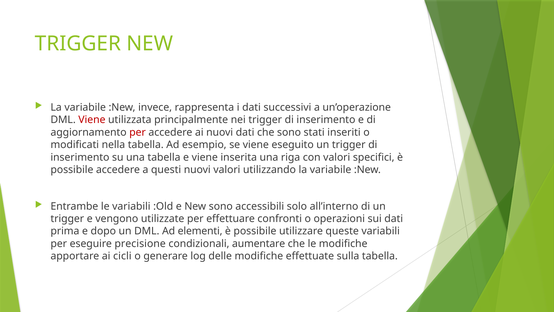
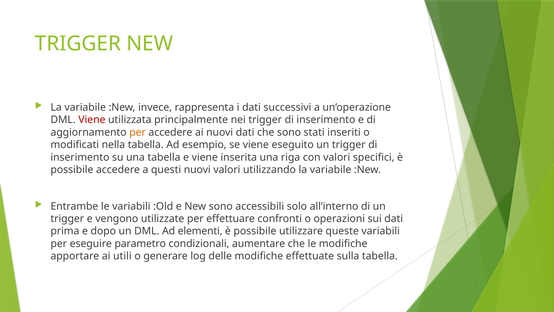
per at (138, 132) colour: red -> orange
precisione: precisione -> parametro
cicli: cicli -> utili
